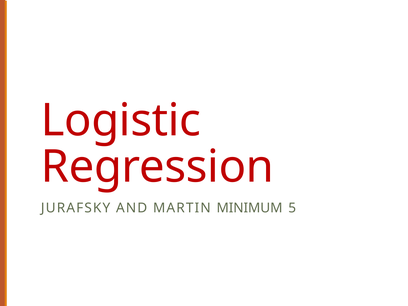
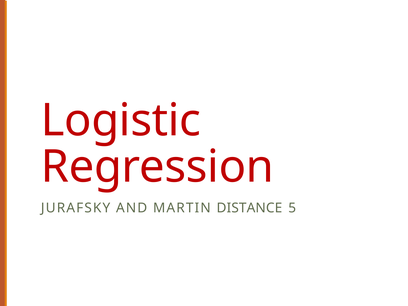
MINIMUM: MINIMUM -> DISTANCE
